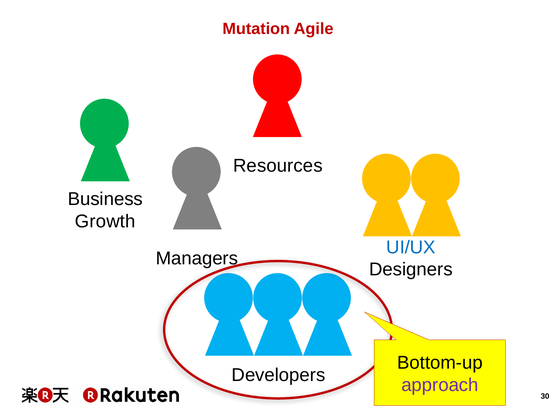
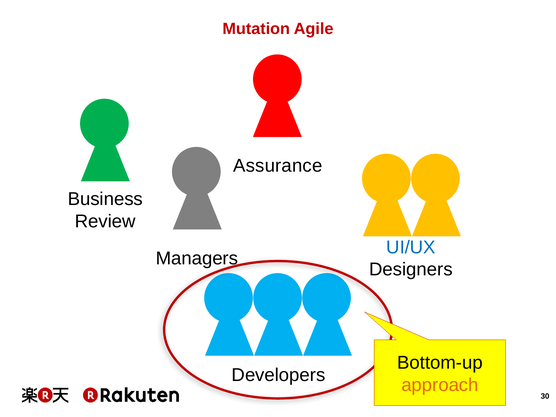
Resources: Resources -> Assurance
Growth: Growth -> Review
approach colour: purple -> orange
